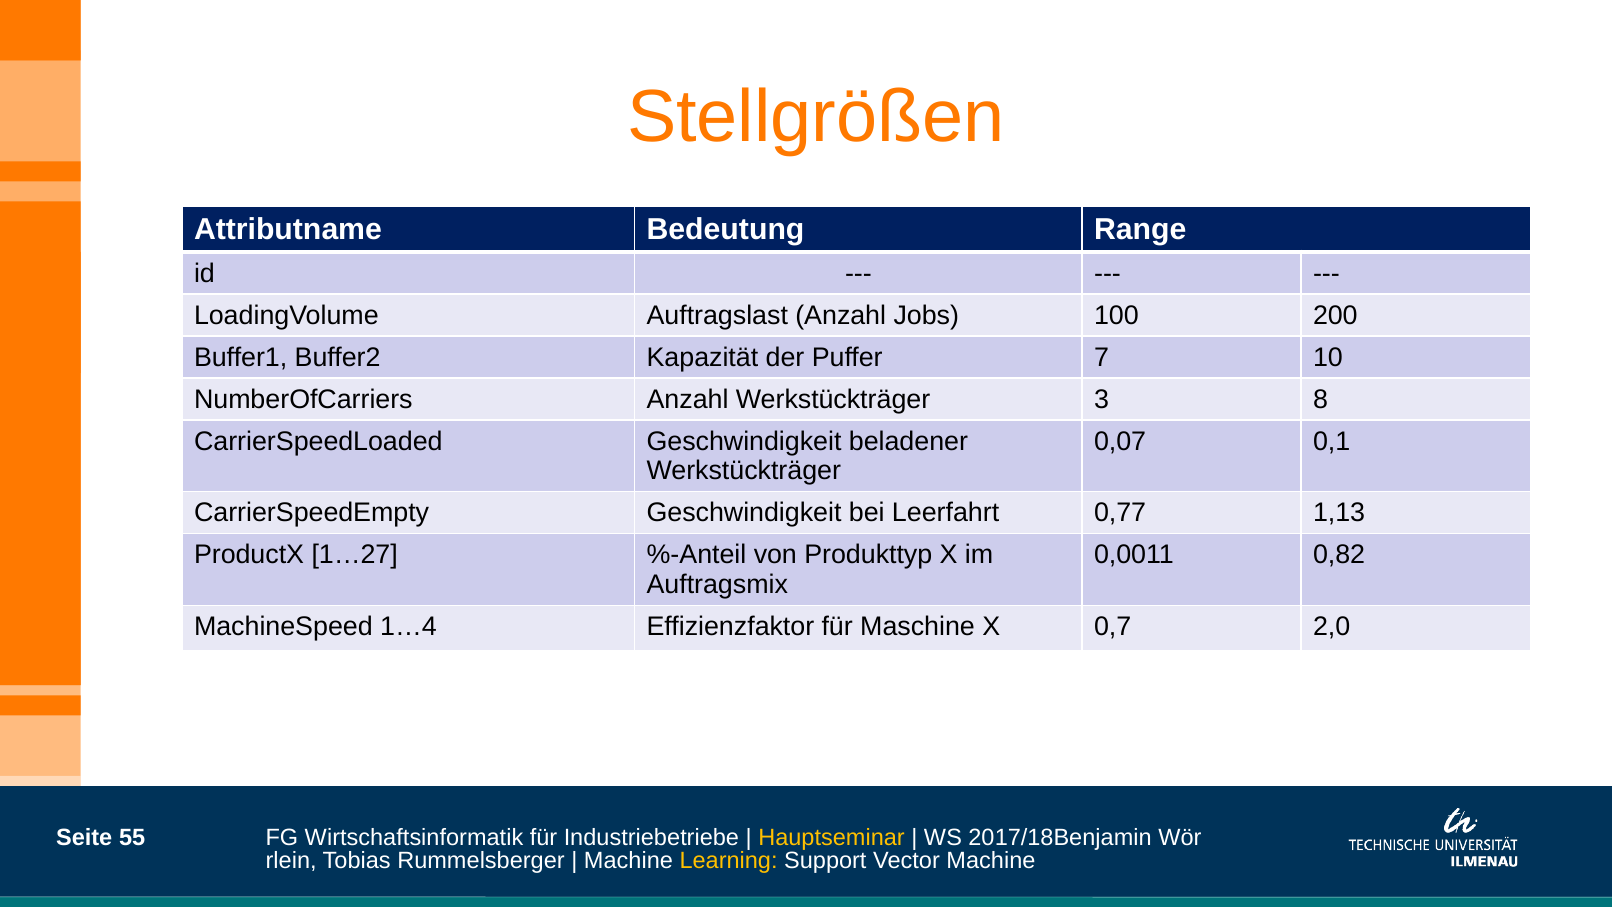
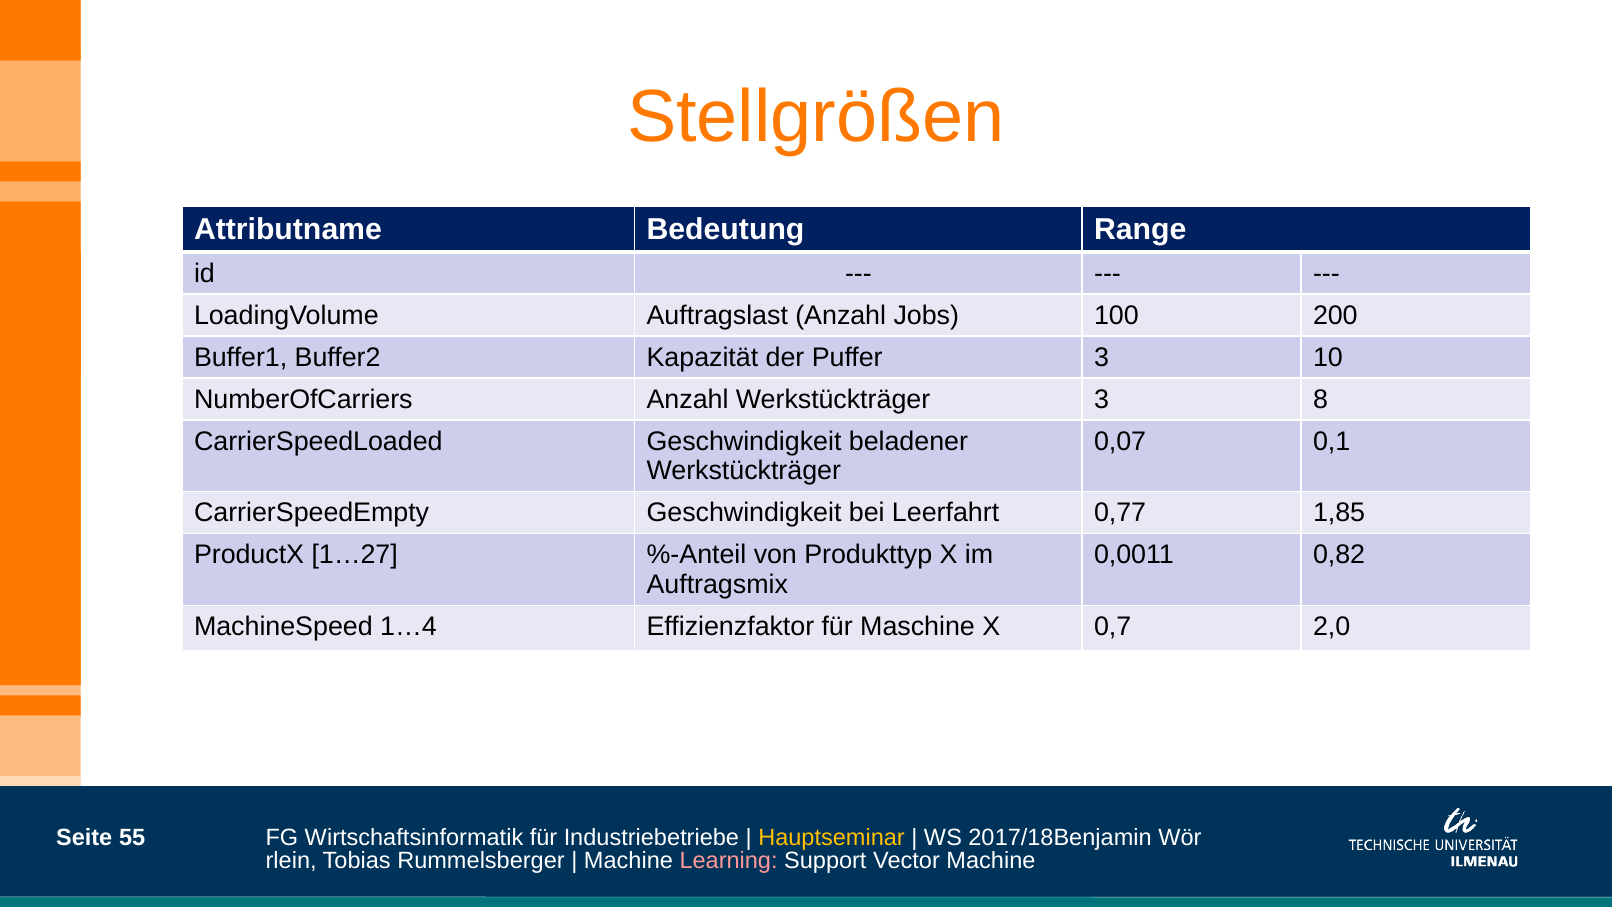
Puffer 7: 7 -> 3
1,13: 1,13 -> 1,85
Learning colour: yellow -> pink
